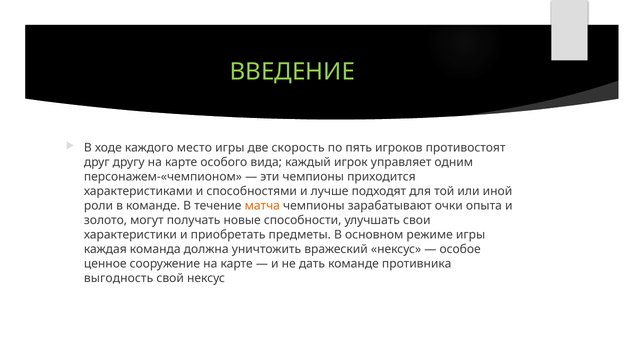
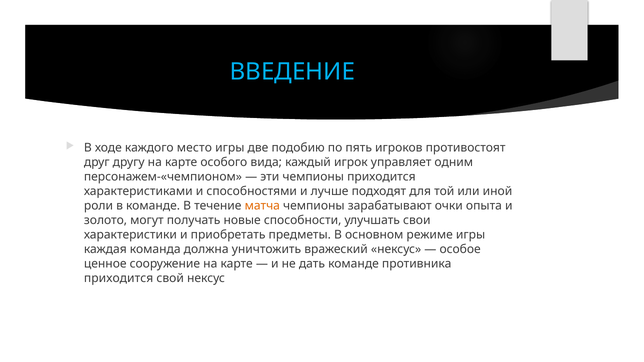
ВВЕДЕНИЕ colour: light green -> light blue
скорость: скорость -> подобию
выгодность at (119, 278): выгодность -> приходится
